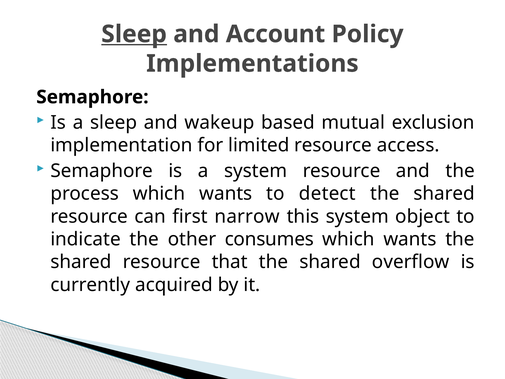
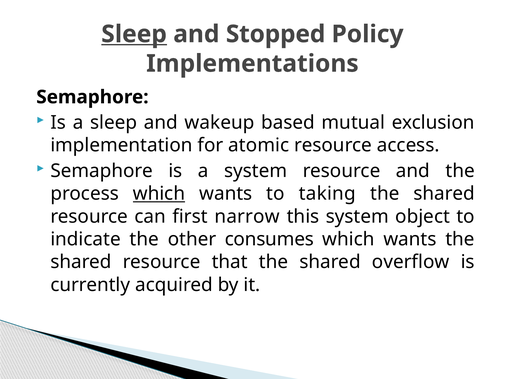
Account: Account -> Stopped
limited: limited -> atomic
which at (159, 194) underline: none -> present
detect: detect -> taking
